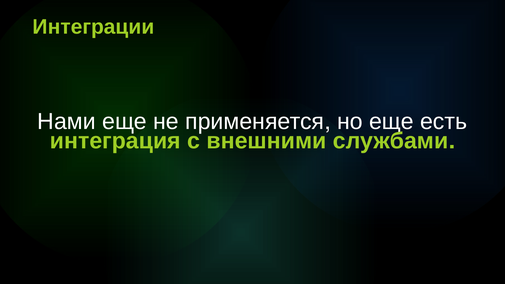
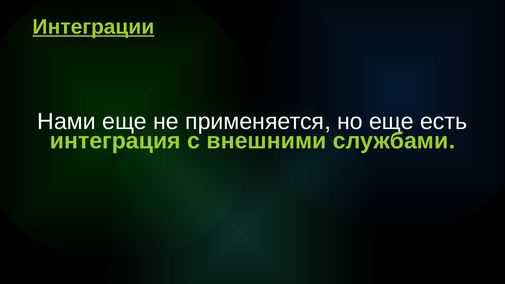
Интеграции underline: none -> present
